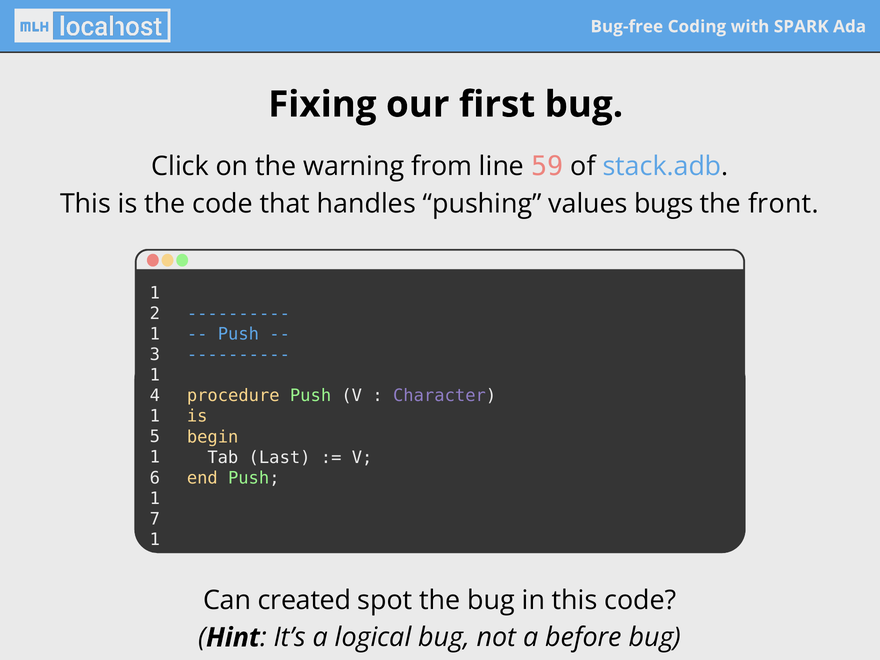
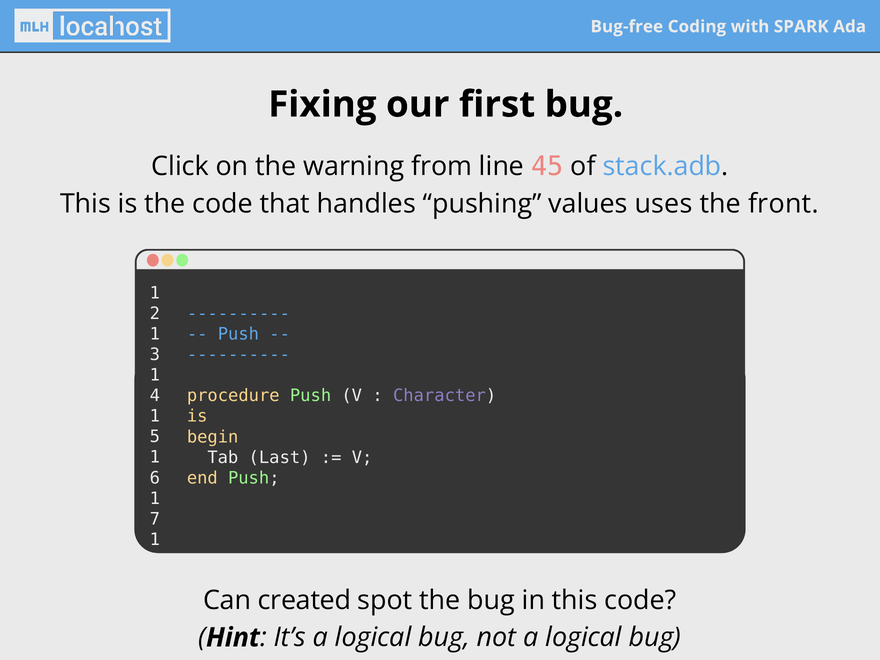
59: 59 -> 45
bugs: bugs -> uses
not a before: before -> logical
